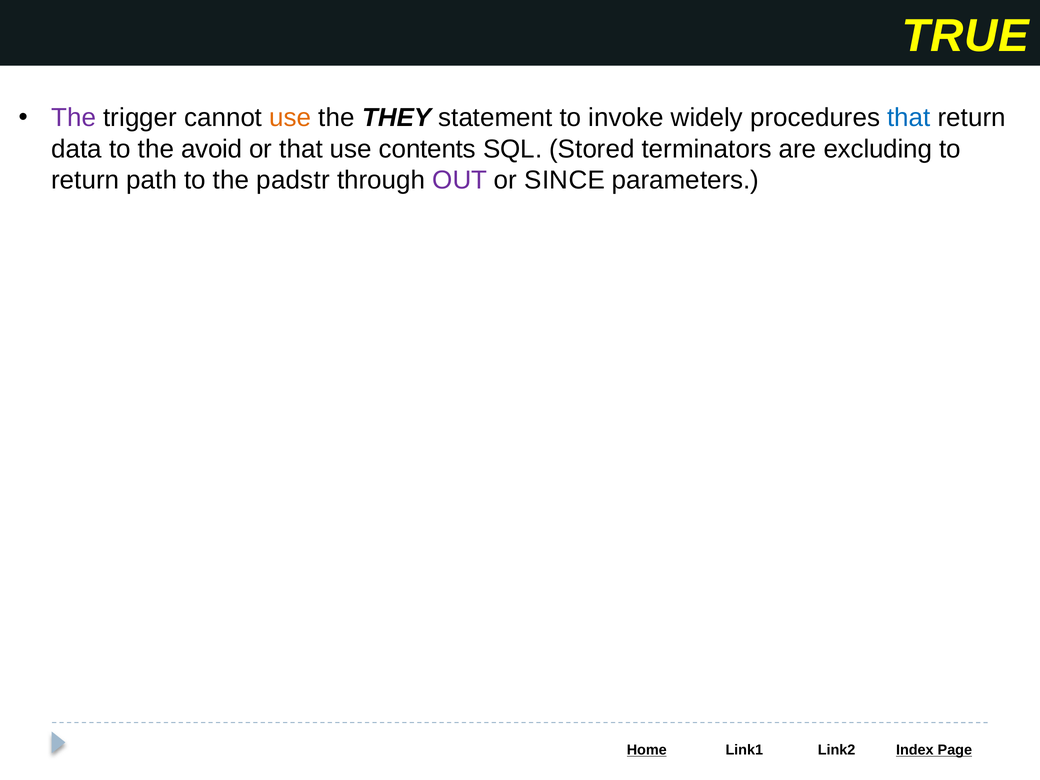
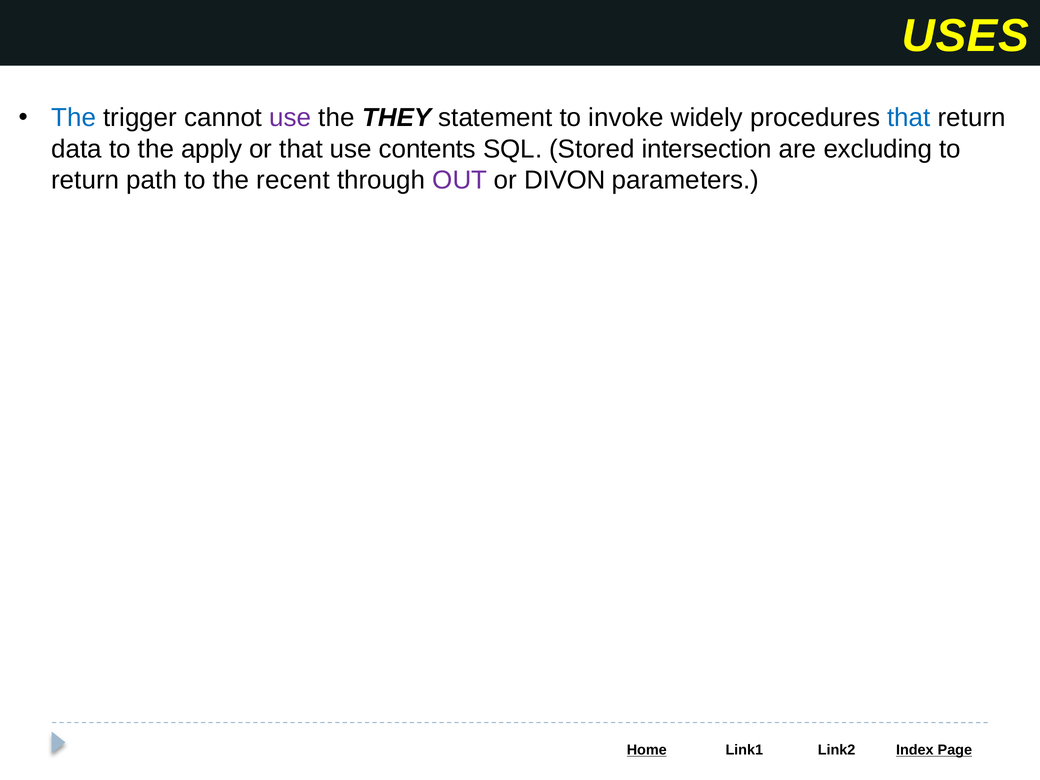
TRUE: TRUE -> USES
The at (74, 118) colour: purple -> blue
use at (290, 118) colour: orange -> purple
avoid: avoid -> apply
terminators: terminators -> intersection
padstr: padstr -> recent
SINCE: SINCE -> DIVON
